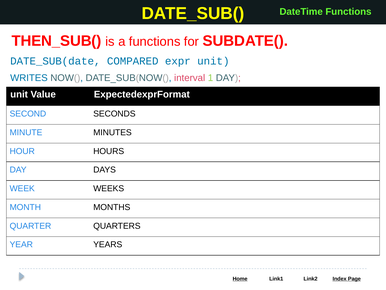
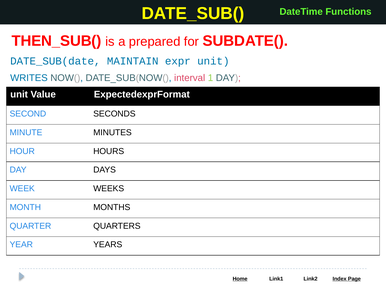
a functions: functions -> prepared
COMPARED: COMPARED -> MAINTAIN
